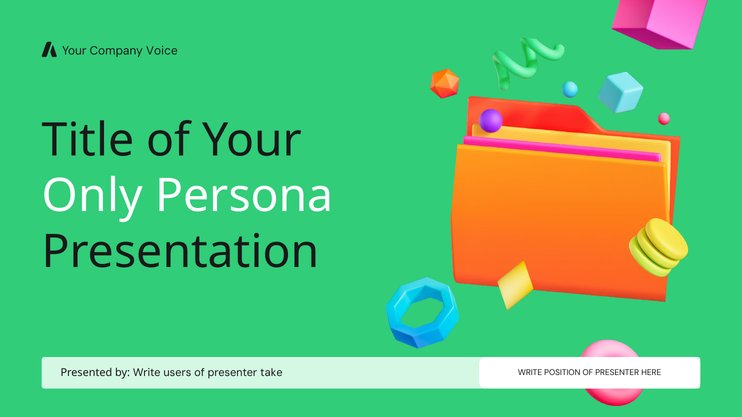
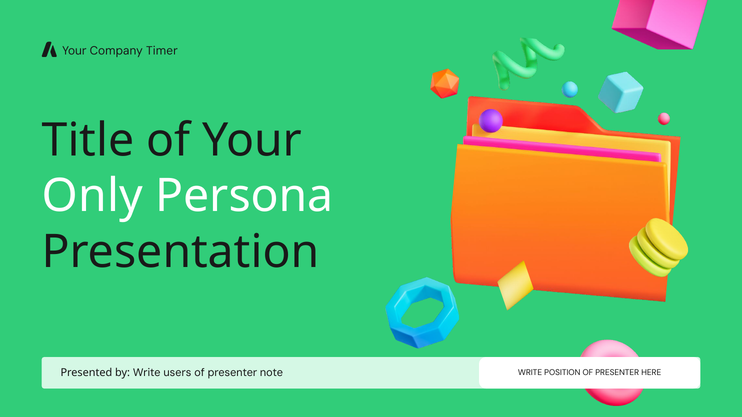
Voice: Voice -> Timer
take: take -> note
